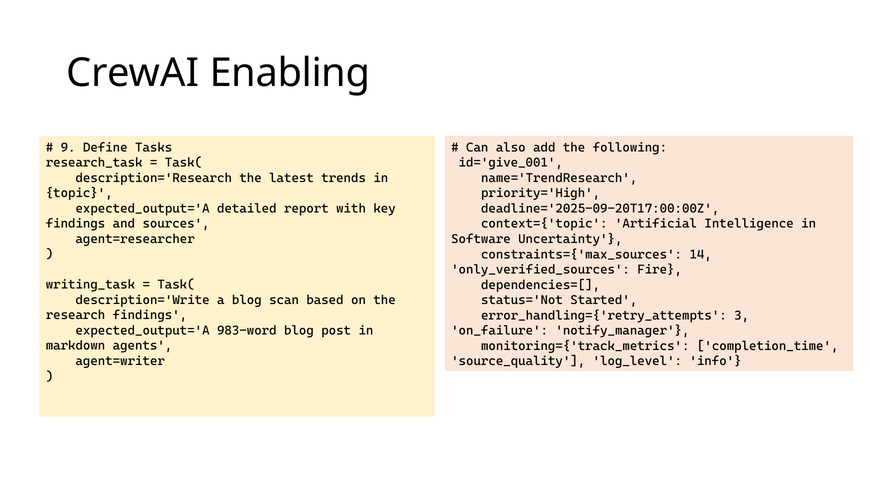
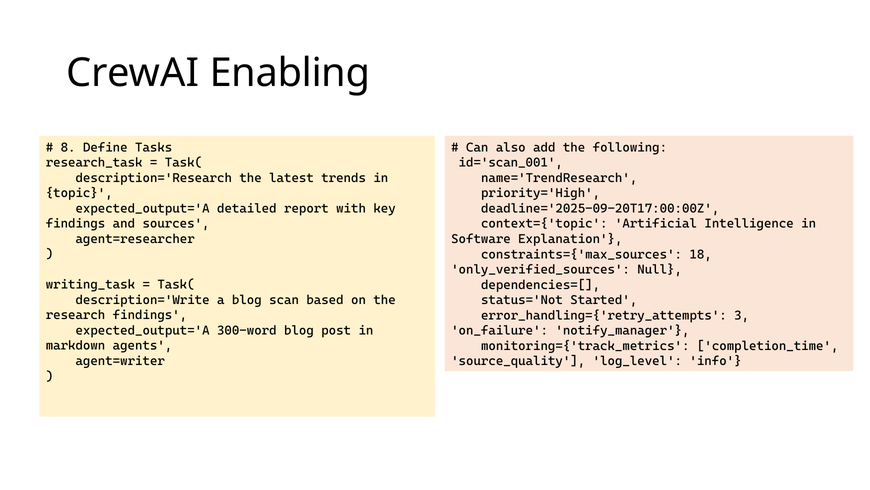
9: 9 -> 8
id='give_001: id='give_001 -> id='scan_001
Uncertainty: Uncertainty -> Explanation
14: 14 -> 18
Fire: Fire -> Null
983-word: 983-word -> 300-word
